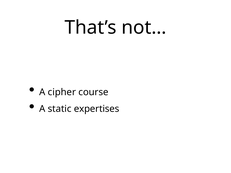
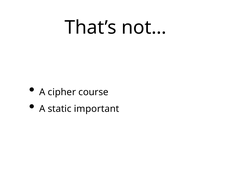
expertises: expertises -> important
